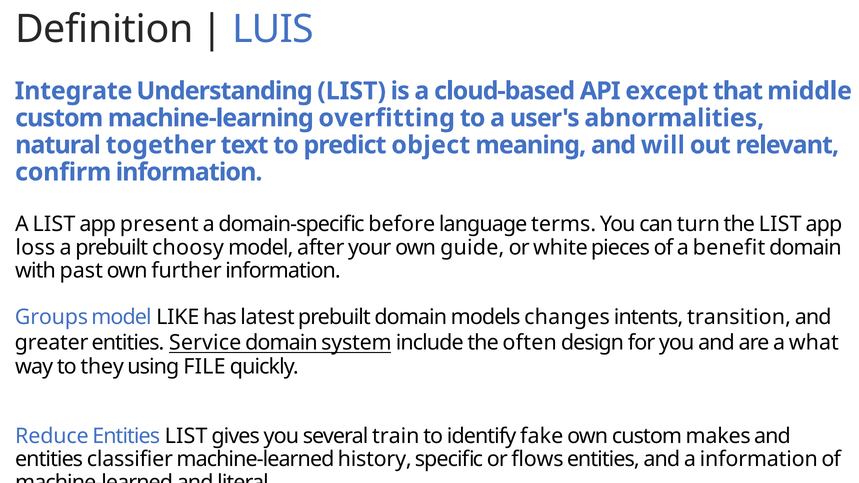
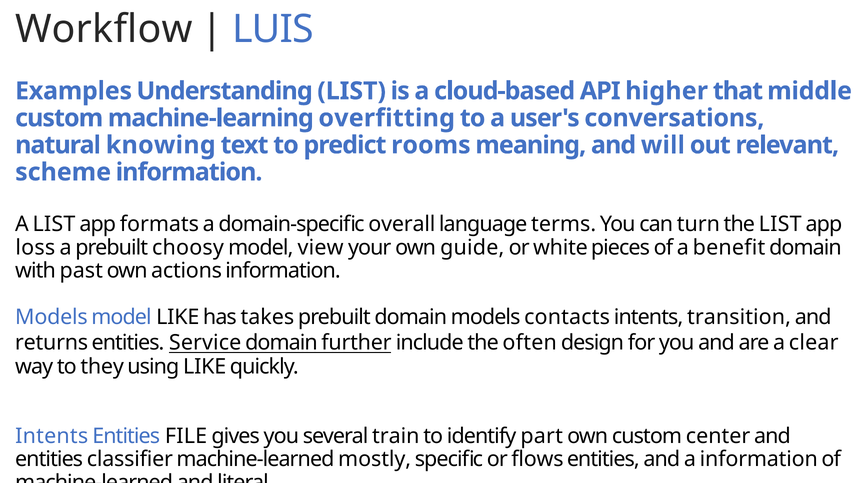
Definition: Definition -> Workflow
Integrate: Integrate -> Examples
except: except -> higher
abnormalities: abnormalities -> conversations
together: together -> knowing
object: object -> rooms
confirm: confirm -> scheme
present: present -> formats
before: before -> overall
after: after -> view
further: further -> actions
Groups at (51, 317): Groups -> Models
latest: latest -> takes
changes: changes -> contacts
greater: greater -> returns
system: system -> further
what: what -> clear
using FILE: FILE -> LIKE
Reduce at (52, 436): Reduce -> Intents
Entities LIST: LIST -> FILE
fake: fake -> part
makes: makes -> center
history: history -> mostly
